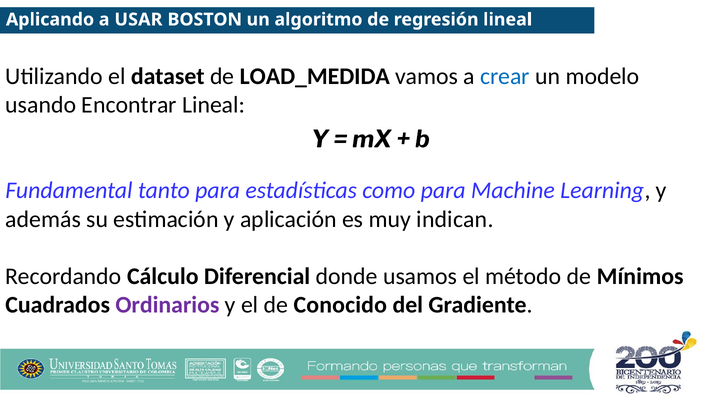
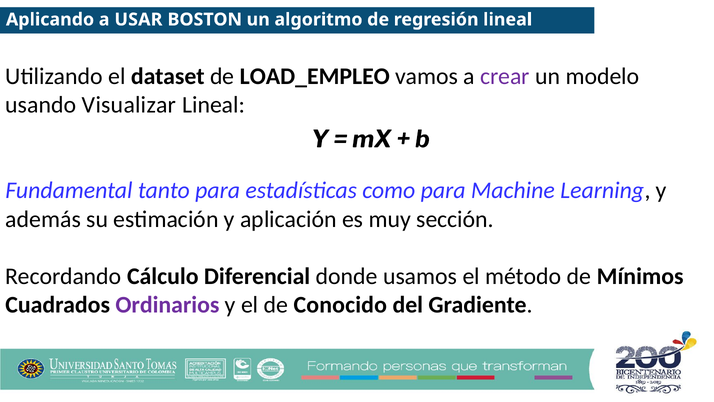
LOAD_MEDIDA: LOAD_MEDIDA -> LOAD_EMPLEO
crear colour: blue -> purple
Encontrar: Encontrar -> Visualizar
indican: indican -> sección
